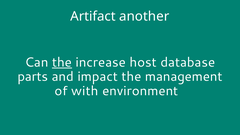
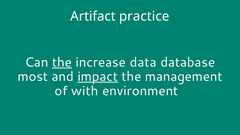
another: another -> practice
host: host -> data
parts: parts -> most
impact underline: none -> present
